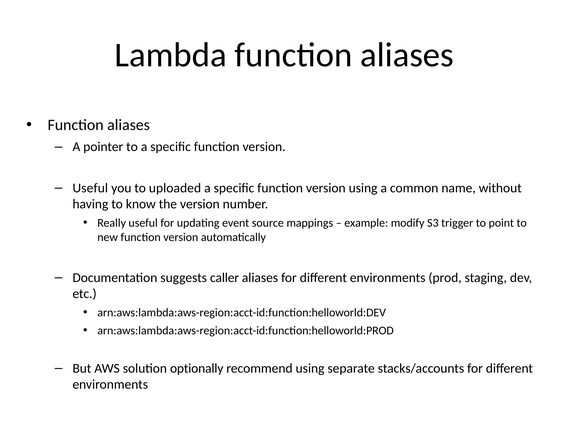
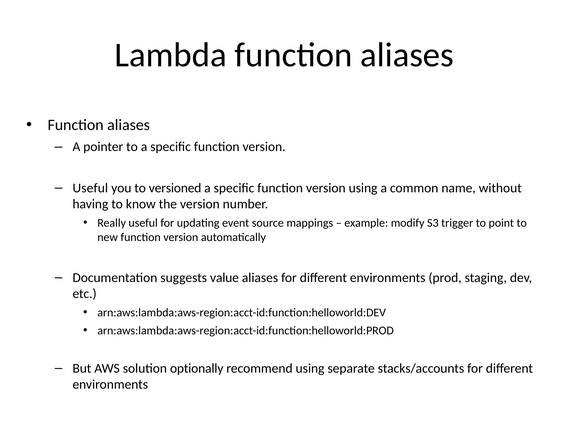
uploaded: uploaded -> versioned
caller: caller -> value
